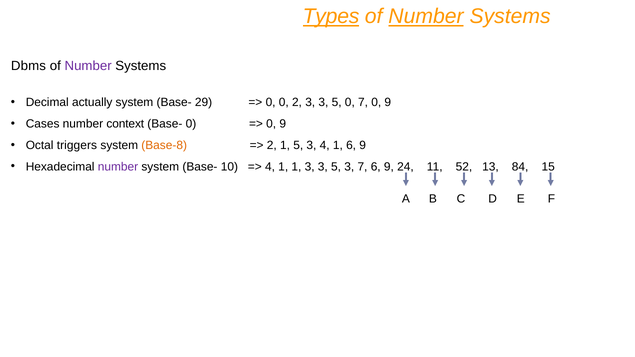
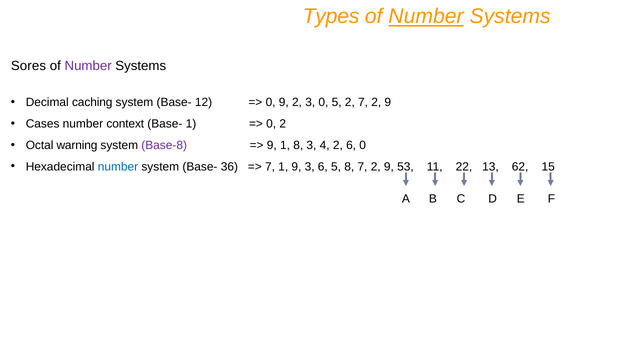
Types underline: present -> none
Dbms: Dbms -> Sores
actually: actually -> caching
29: 29 -> 12
0 0: 0 -> 9
2 3 3: 3 -> 0
5 0: 0 -> 2
0 at (376, 102): 0 -> 2
Base- 0: 0 -> 1
9 at (283, 124): 9 -> 2
triggers: triggers -> warning
Base-8 colour: orange -> purple
2 at (272, 145): 2 -> 9
1 5: 5 -> 8
3 4 1: 1 -> 2
9 at (363, 145): 9 -> 0
number at (118, 167) colour: purple -> blue
10: 10 -> 36
4 at (270, 167): 4 -> 7
1 1: 1 -> 9
3 at (323, 167): 3 -> 6
3 at (349, 167): 3 -> 8
6 at (376, 167): 6 -> 2
24: 24 -> 53
52: 52 -> 22
84: 84 -> 62
